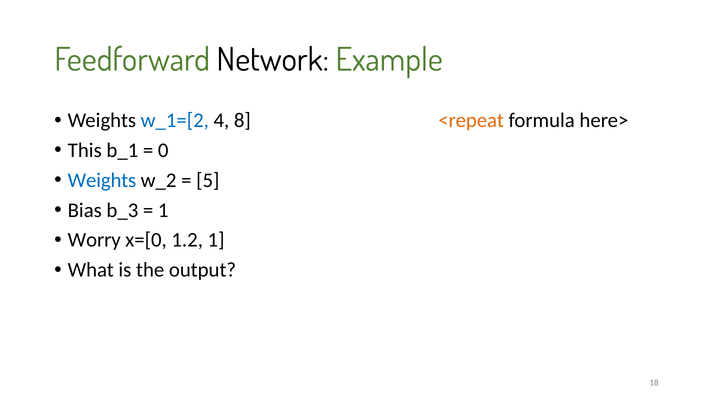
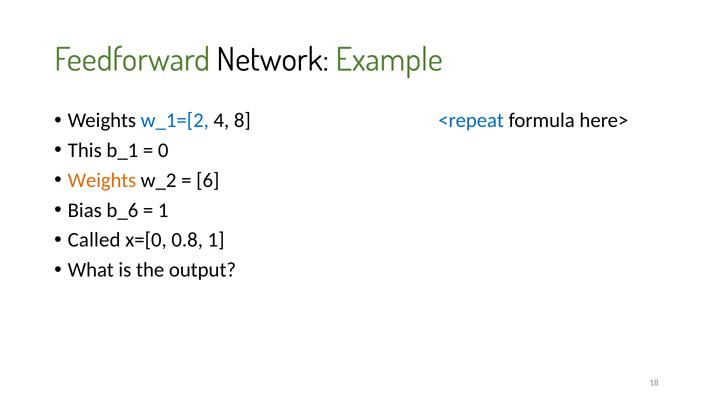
<repeat colour: orange -> blue
Weights at (102, 180) colour: blue -> orange
5: 5 -> 6
b_3: b_3 -> b_6
Worry: Worry -> Called
1.2: 1.2 -> 0.8
